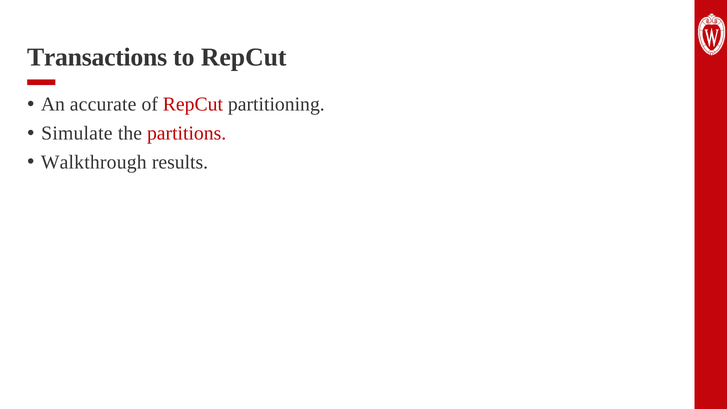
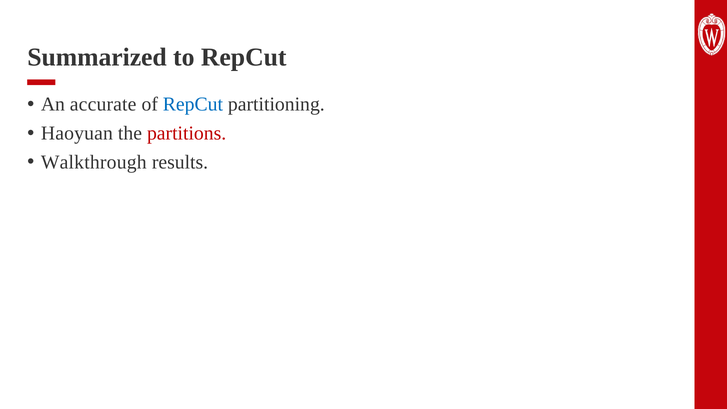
Transactions: Transactions -> Summarized
RepCut at (193, 104) colour: red -> blue
Simulate: Simulate -> Haoyuan
